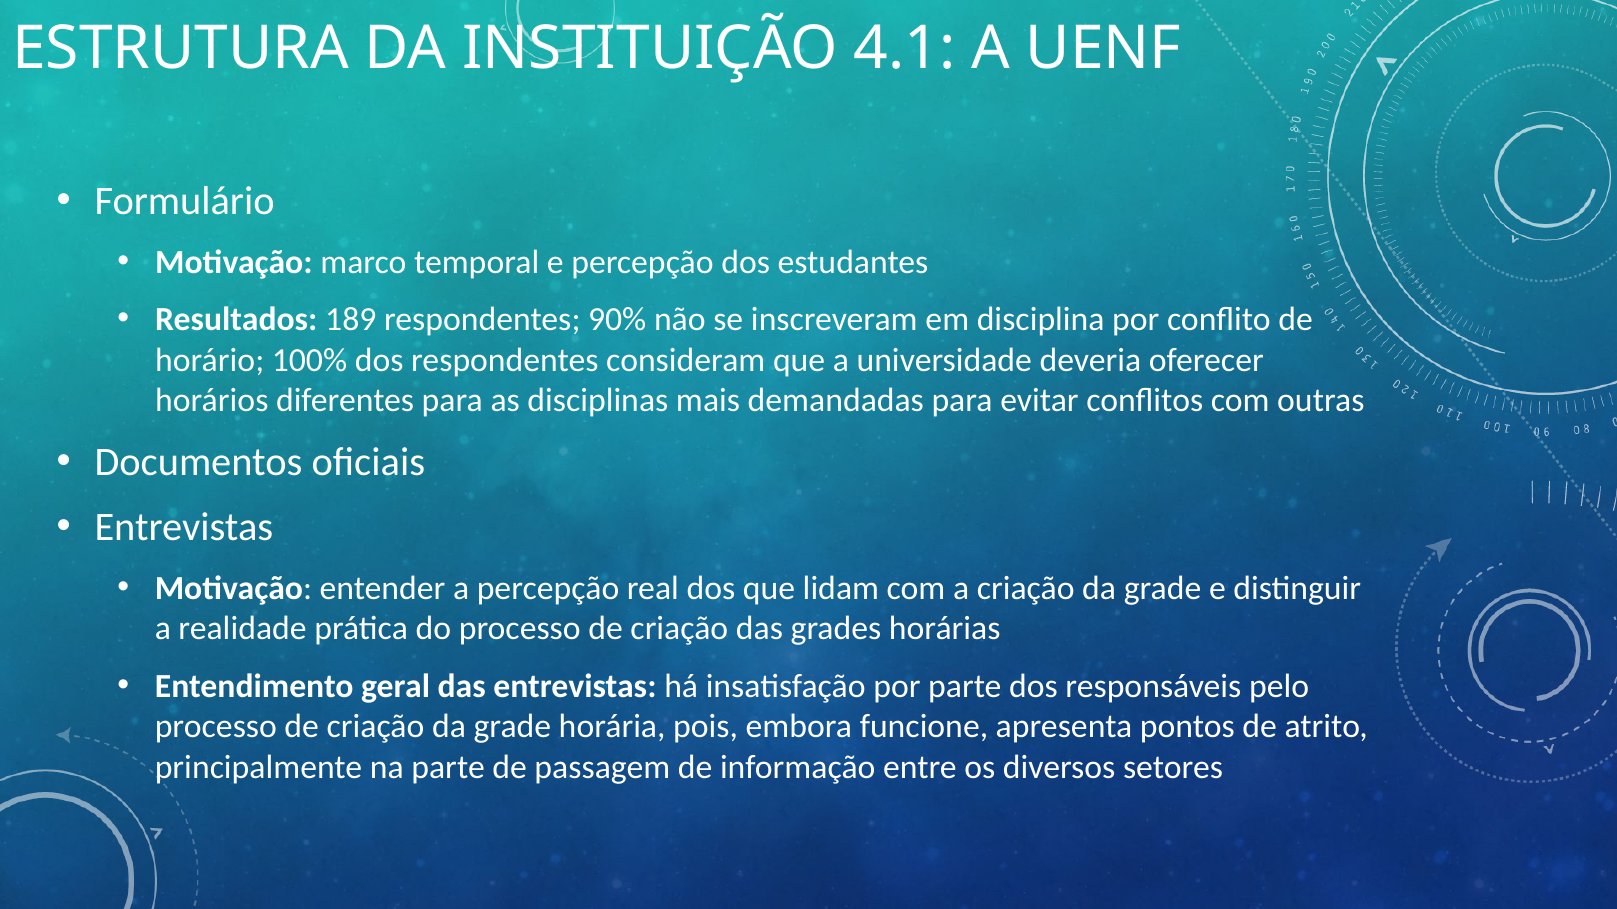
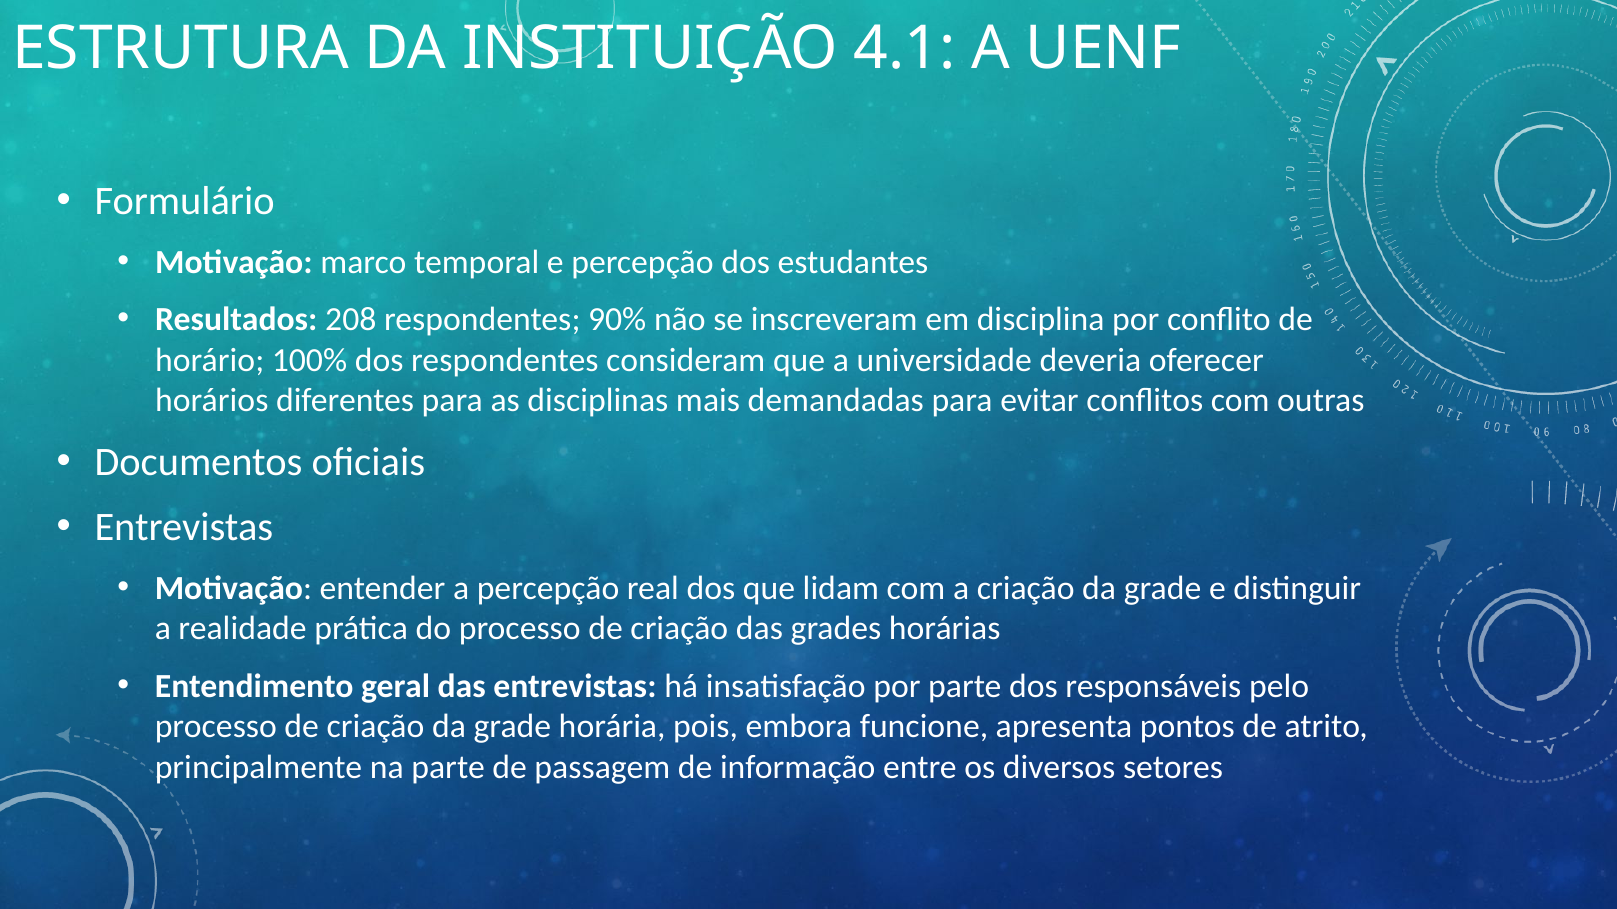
189: 189 -> 208
